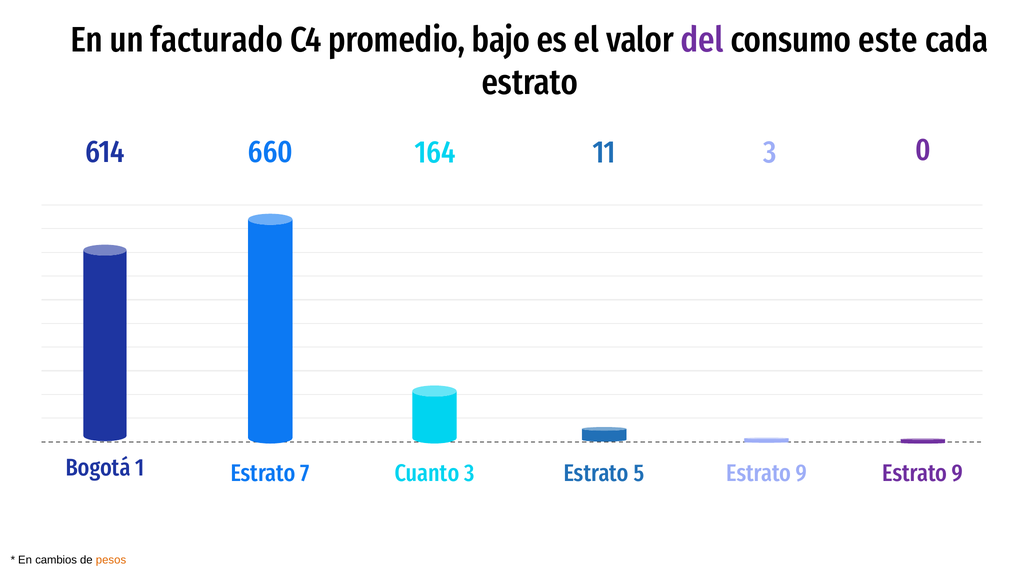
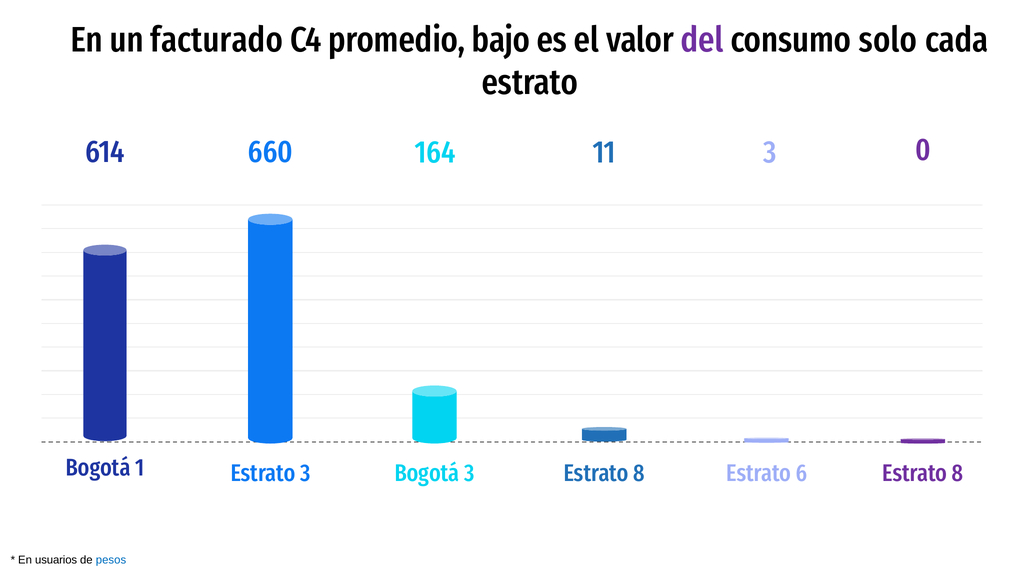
este: este -> solo
Estrato 7: 7 -> 3
Cuanto at (427, 473): Cuanto -> Bogotá
5 at (639, 473): 5 -> 8
9 at (801, 473): 9 -> 6
9 at (958, 473): 9 -> 8
cambios: cambios -> usuarios
pesos colour: orange -> blue
